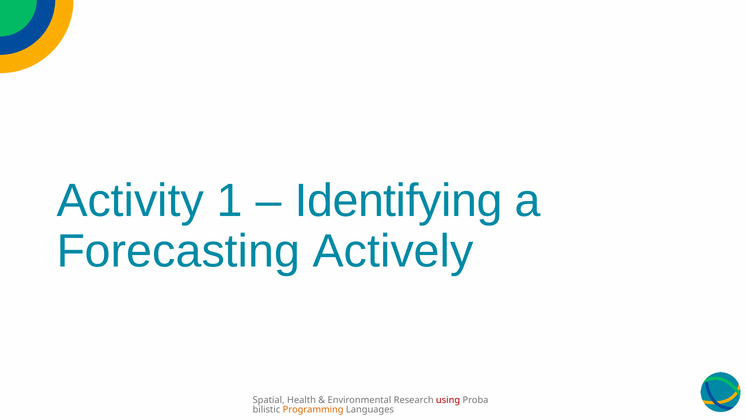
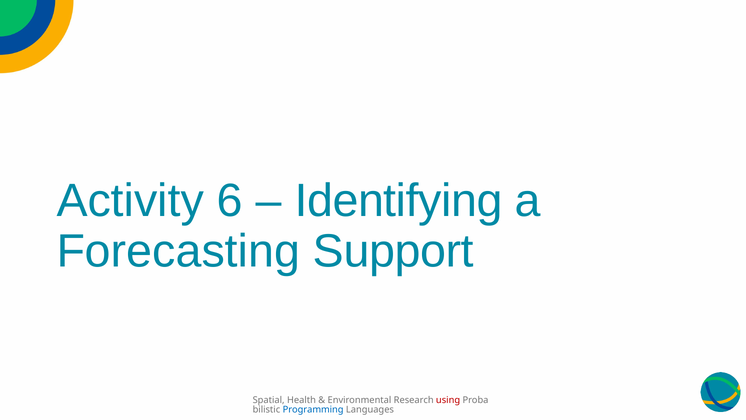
1: 1 -> 6
Actively: Actively -> Support
Programming colour: orange -> blue
